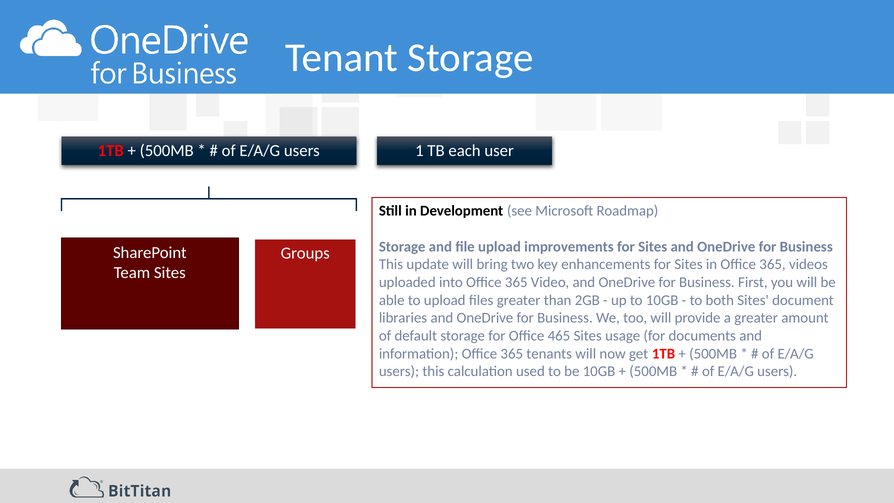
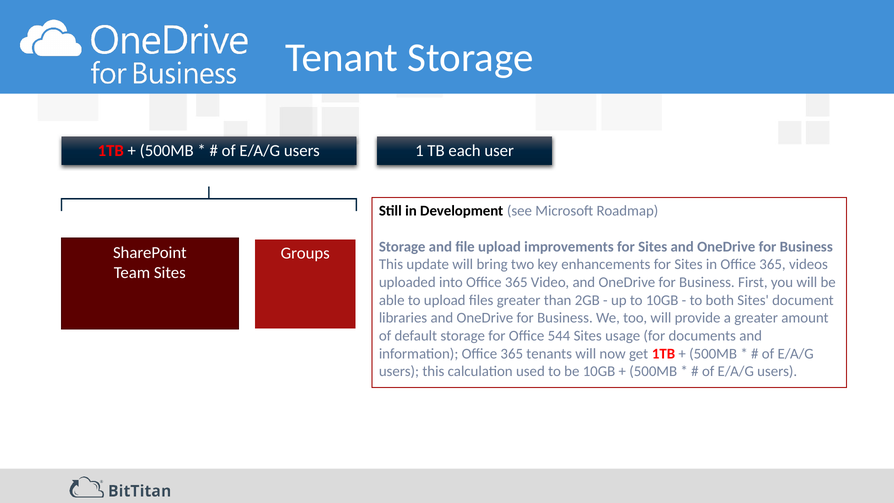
465: 465 -> 544
